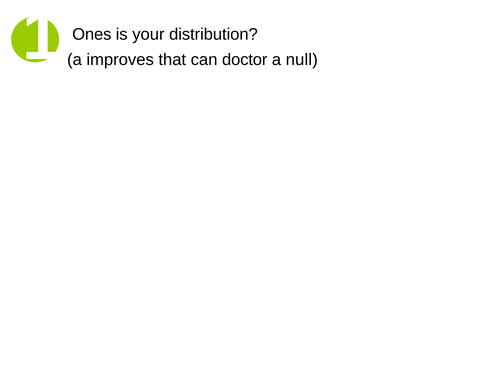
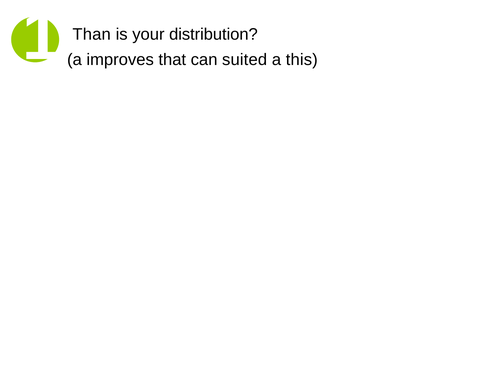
Ones: Ones -> Than
doctor: doctor -> suited
null: null -> this
